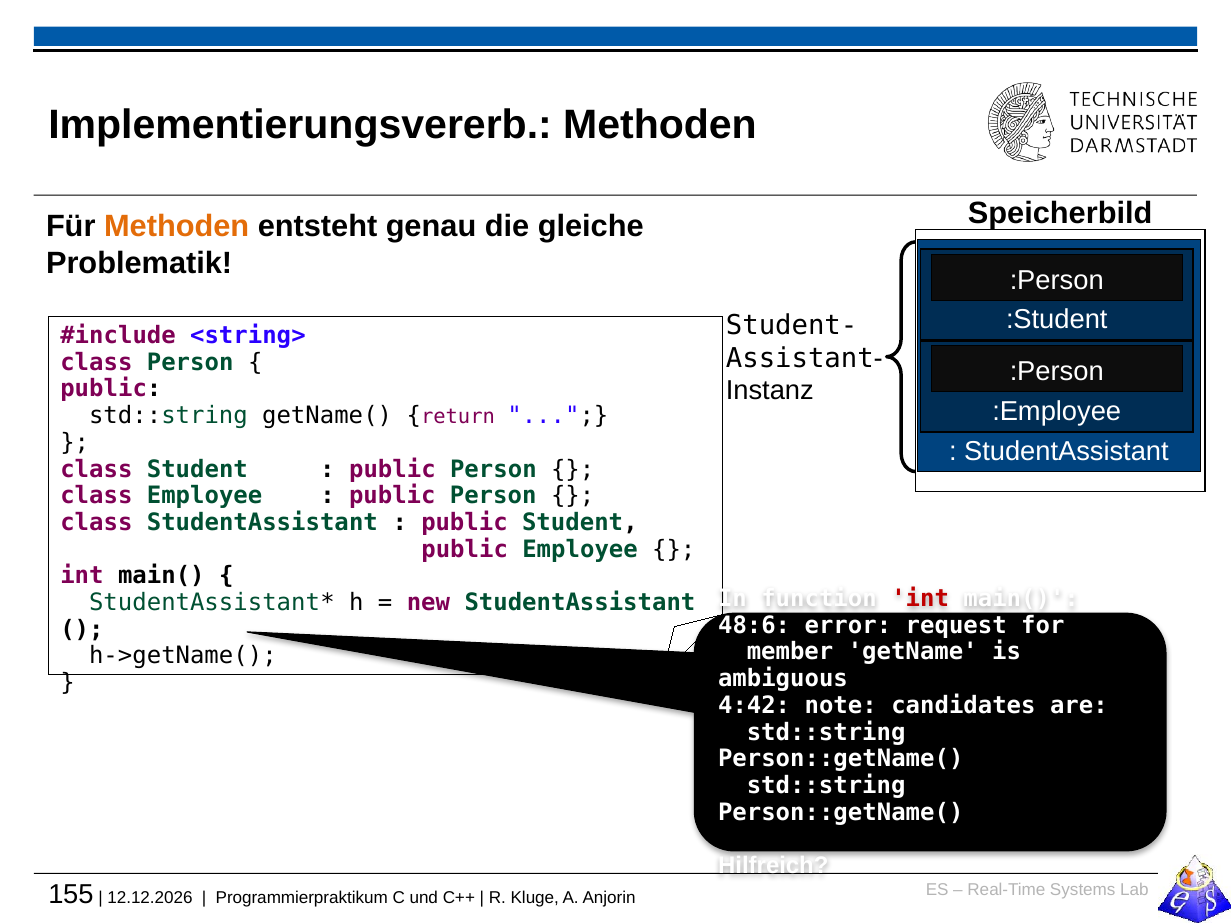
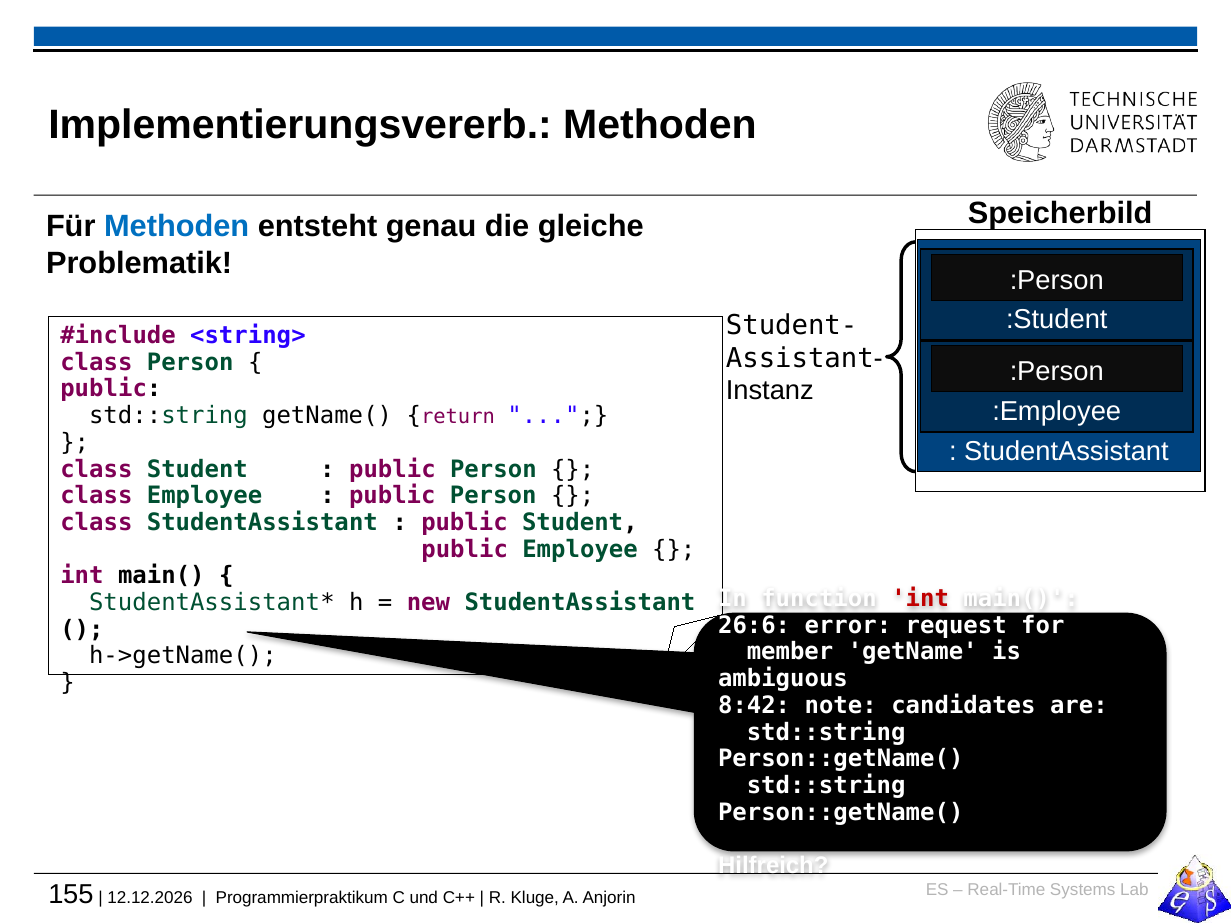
Methoden at (177, 227) colour: orange -> blue
48:6: 48:6 -> 26:6
4:42: 4:42 -> 8:42
